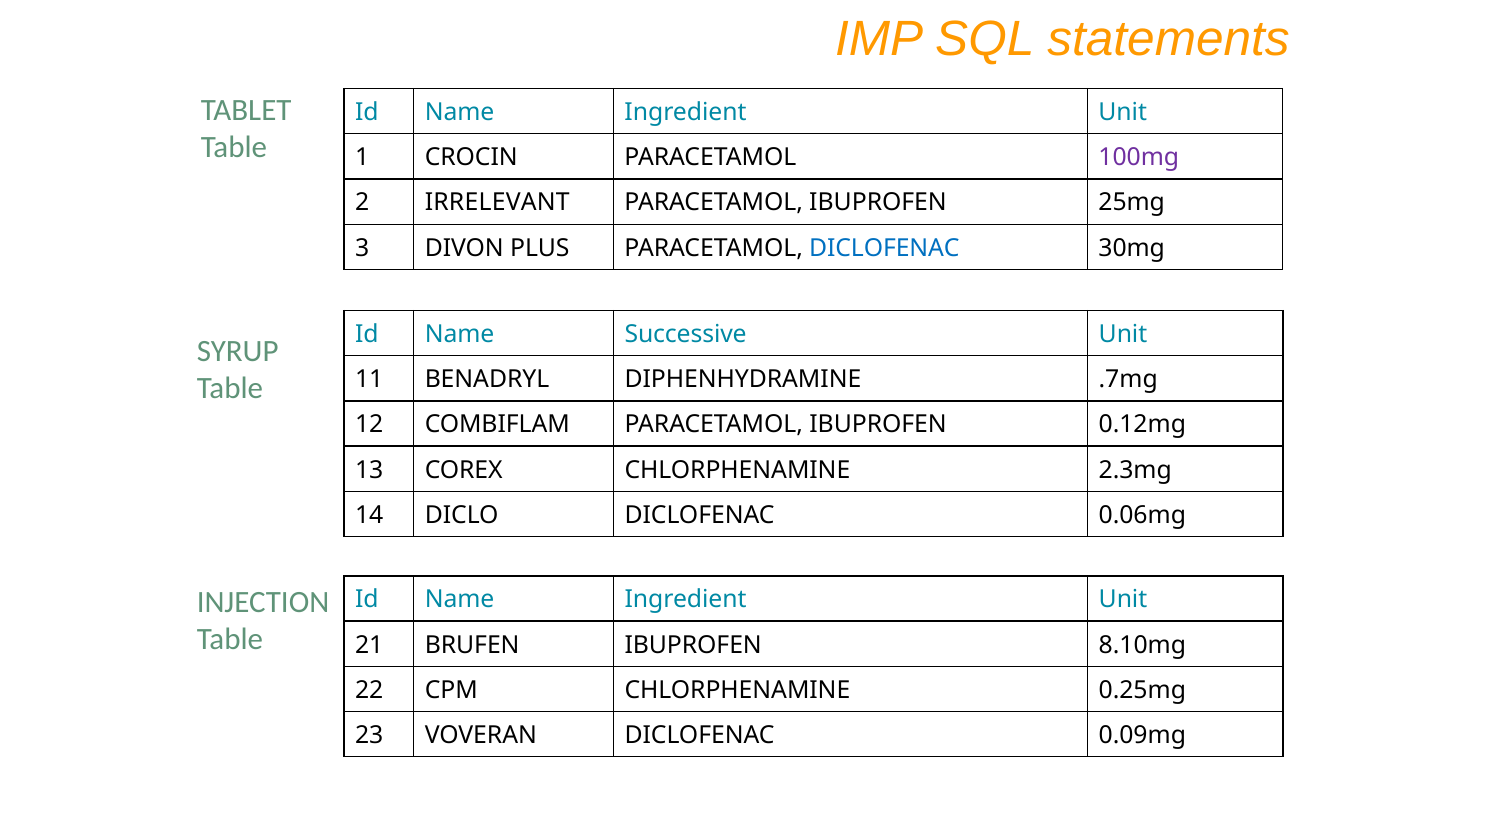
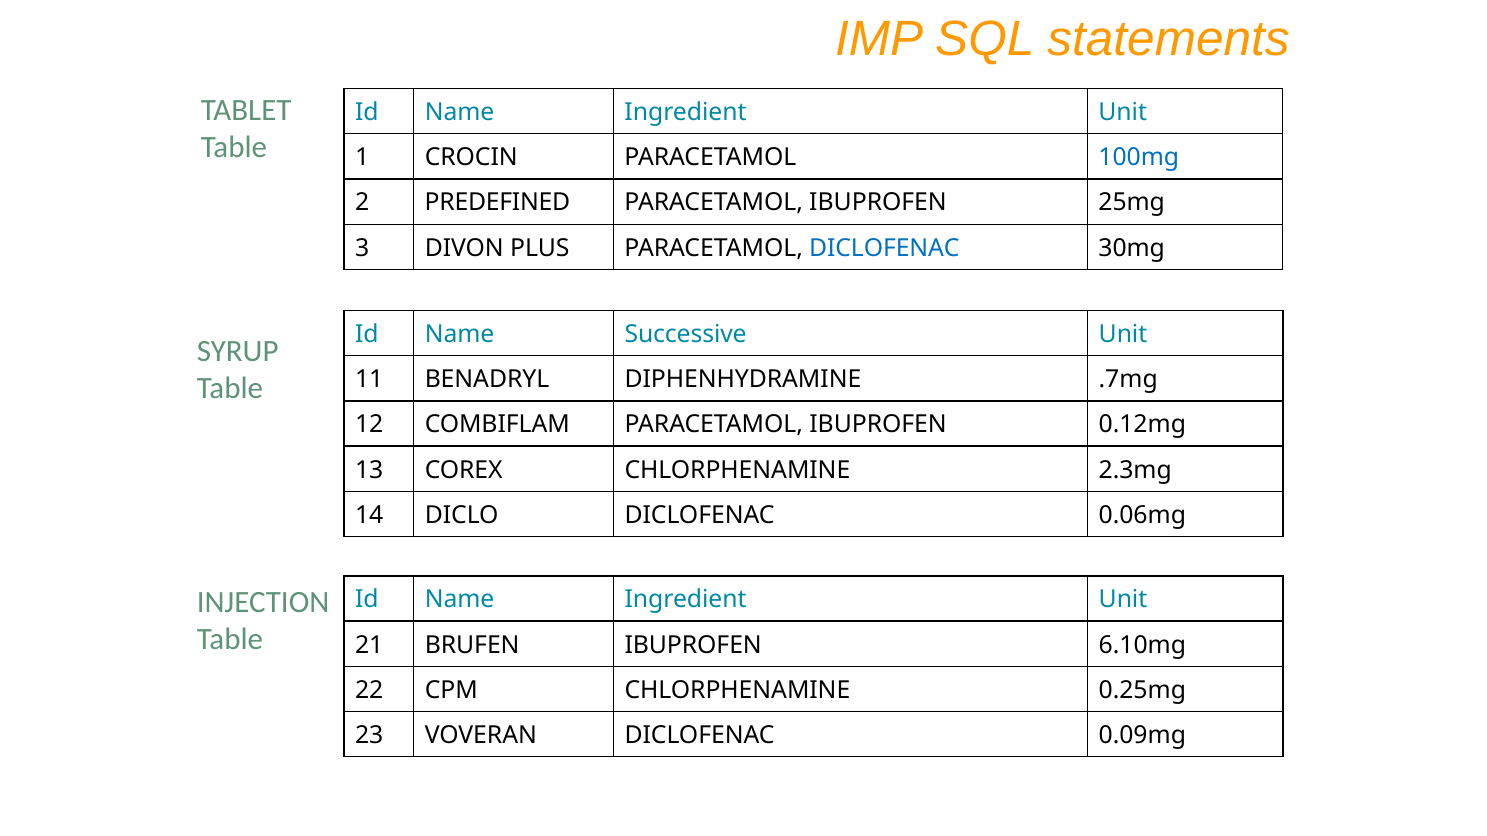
100mg colour: purple -> blue
IRRELEVANT: IRRELEVANT -> PREDEFINED
8.10mg: 8.10mg -> 6.10mg
